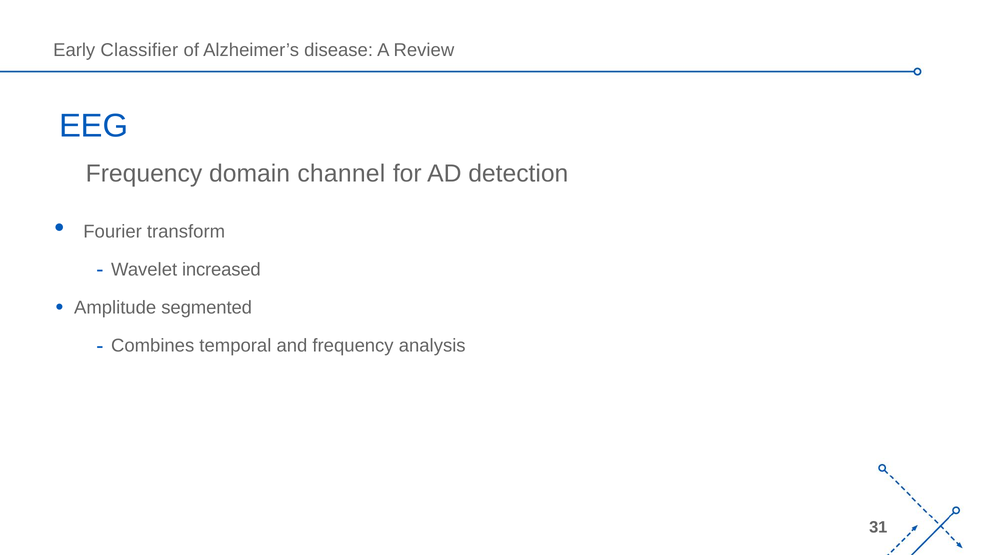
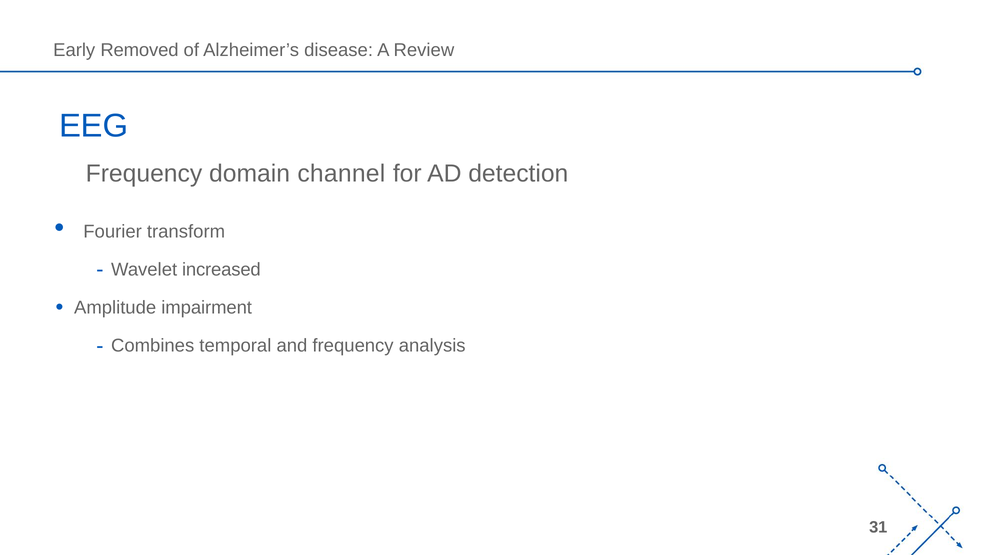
Classifier: Classifier -> Removed
segmented: segmented -> impairment
